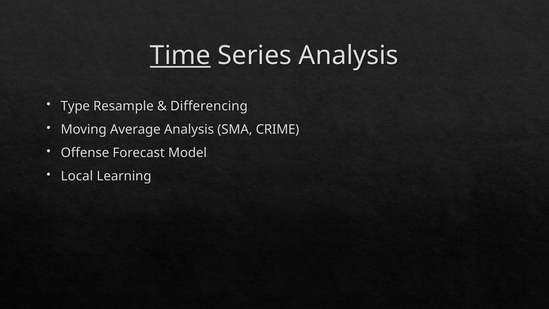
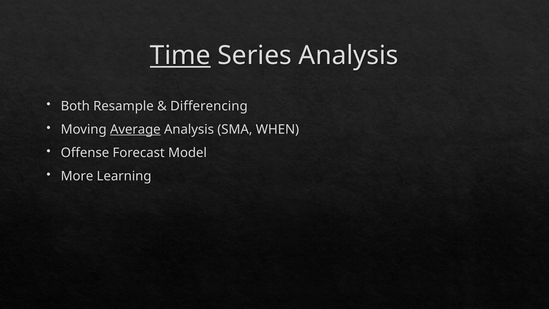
Type: Type -> Both
Average underline: none -> present
CRIME: CRIME -> WHEN
Local: Local -> More
